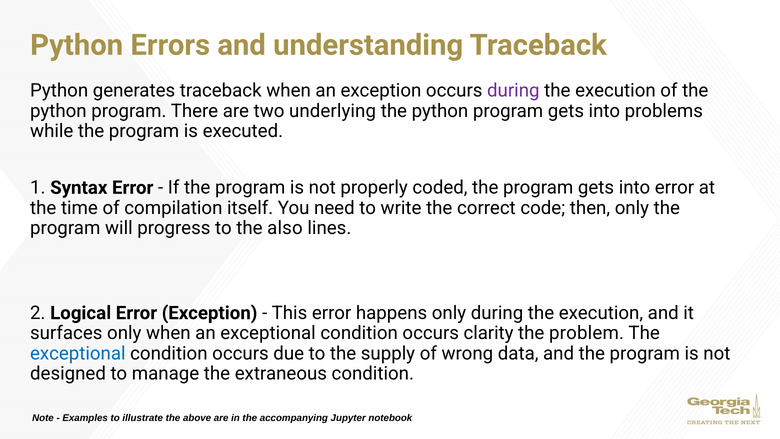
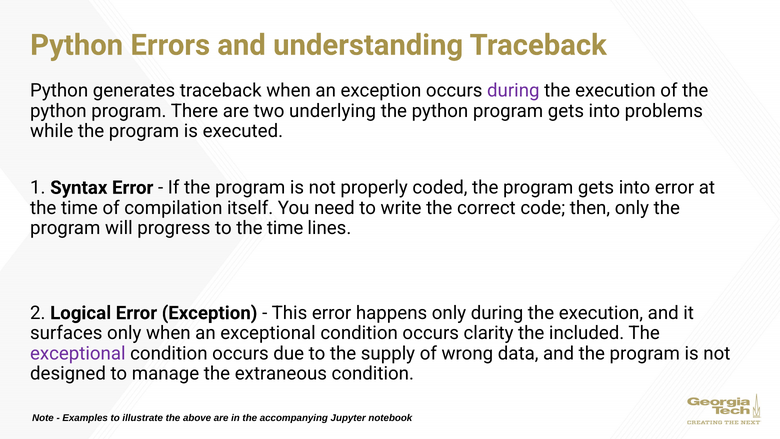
to the also: also -> time
problem: problem -> included
exceptional at (78, 353) colour: blue -> purple
